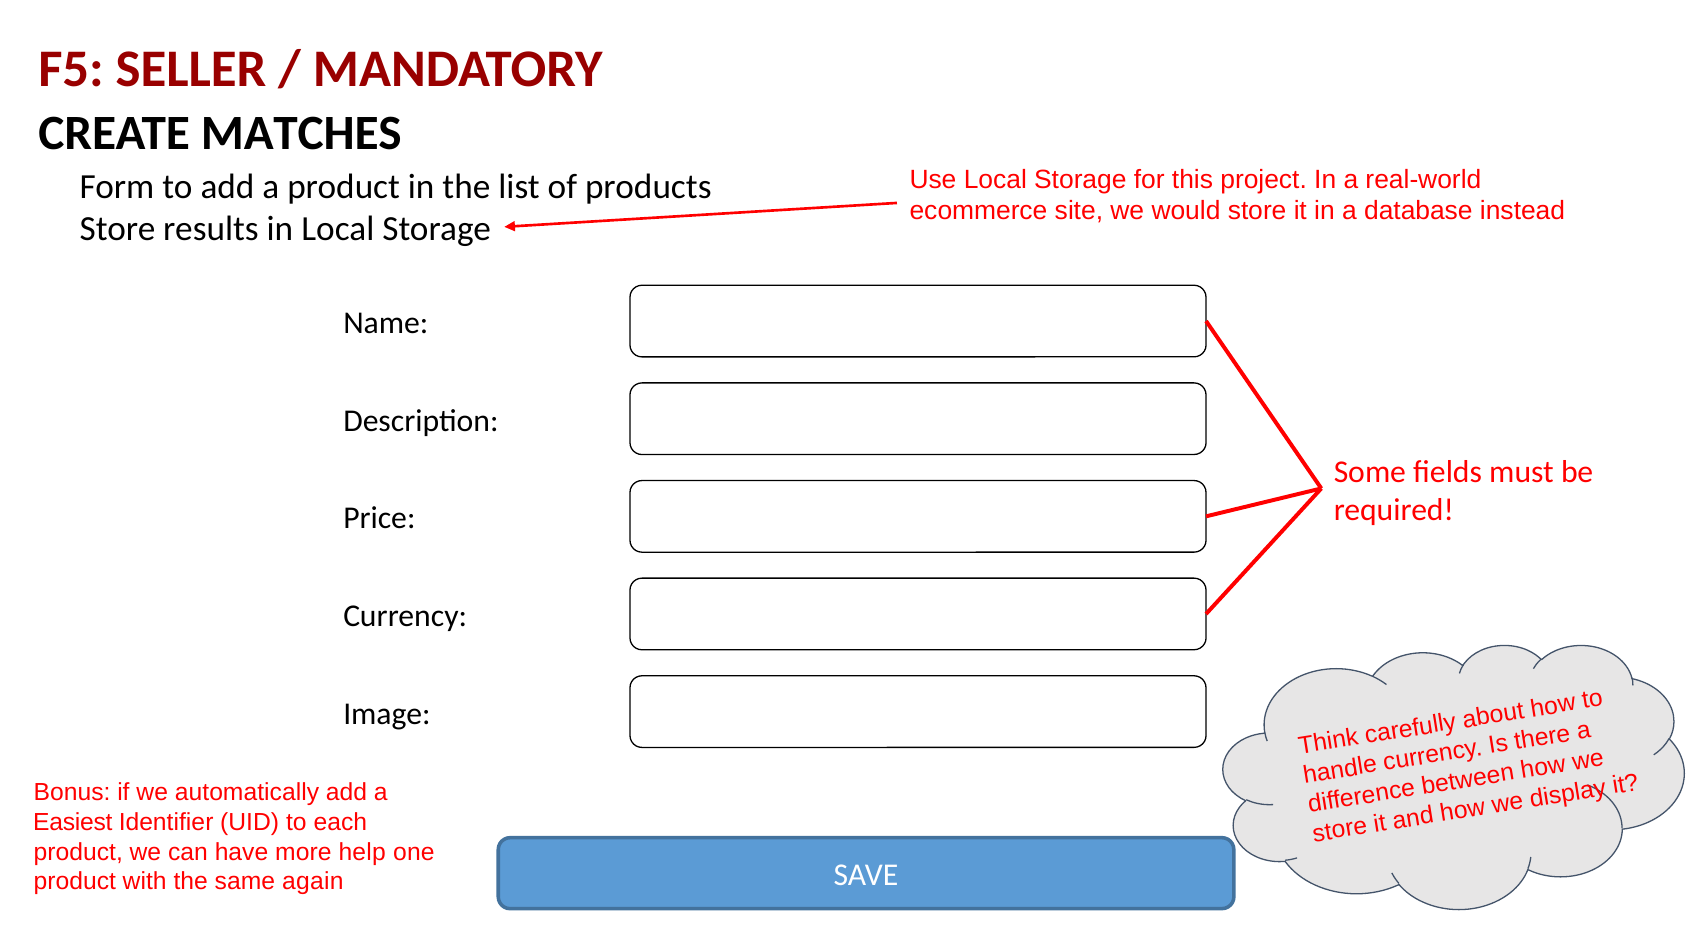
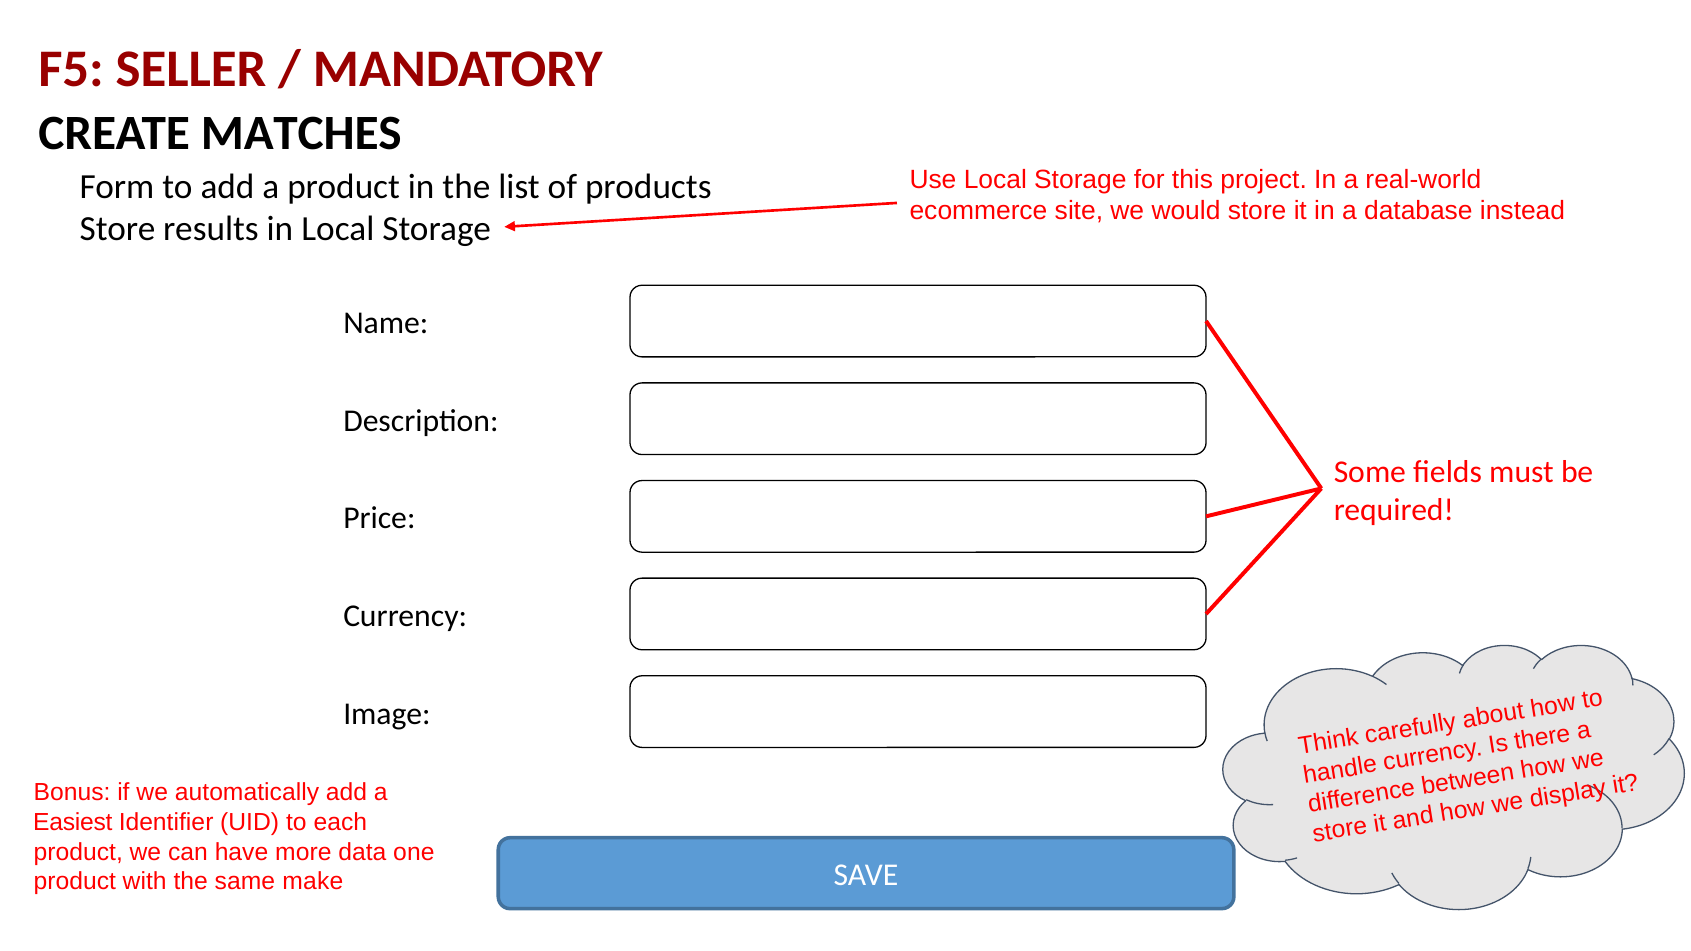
help: help -> data
again: again -> make
